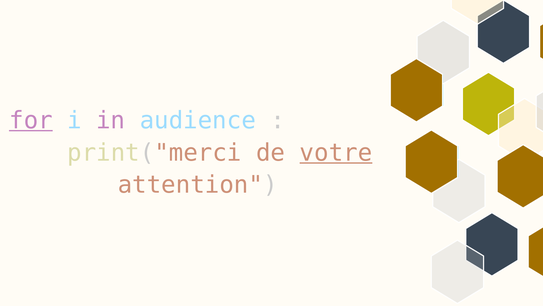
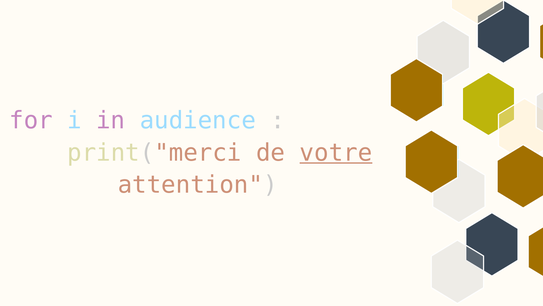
for underline: present -> none
